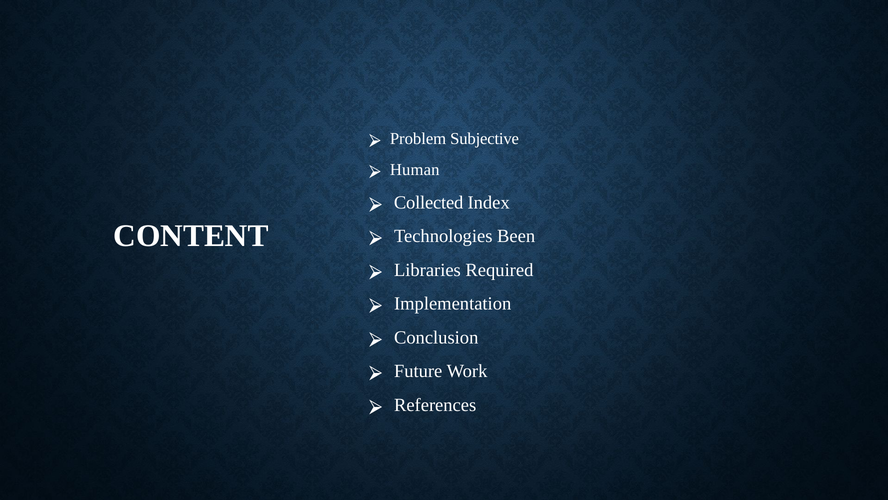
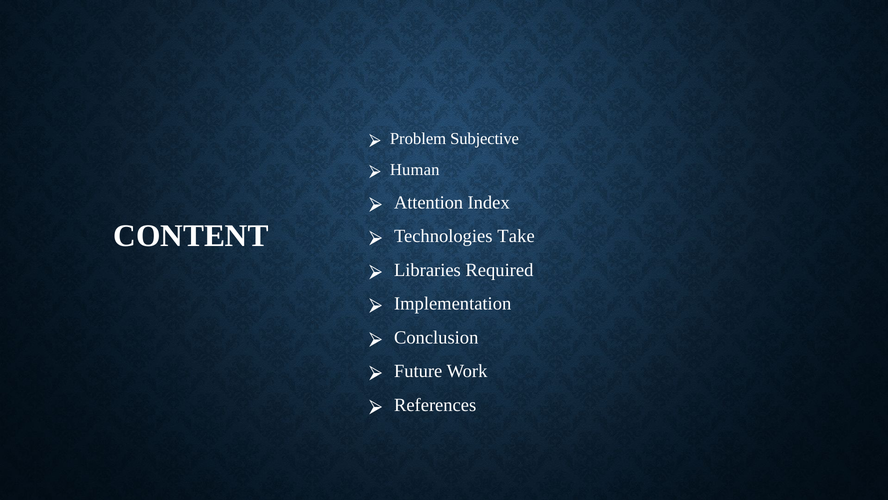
Collected: Collected -> Attention
Been: Been -> Take
